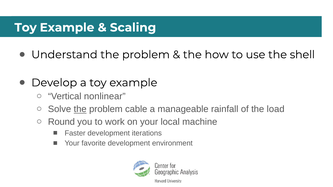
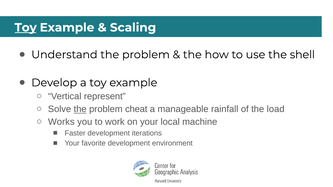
Toy at (26, 28) underline: none -> present
nonlinear: nonlinear -> represent
cable: cable -> cheat
Round: Round -> Works
